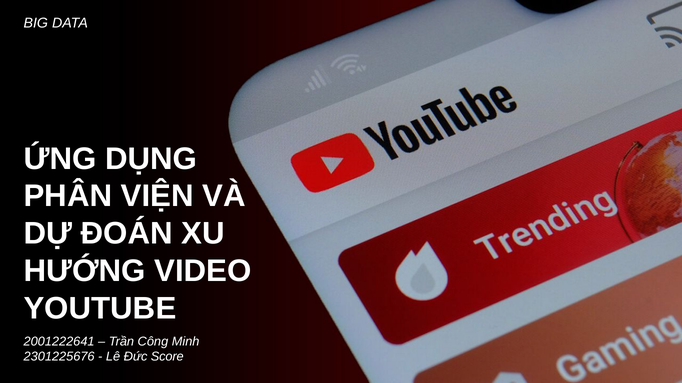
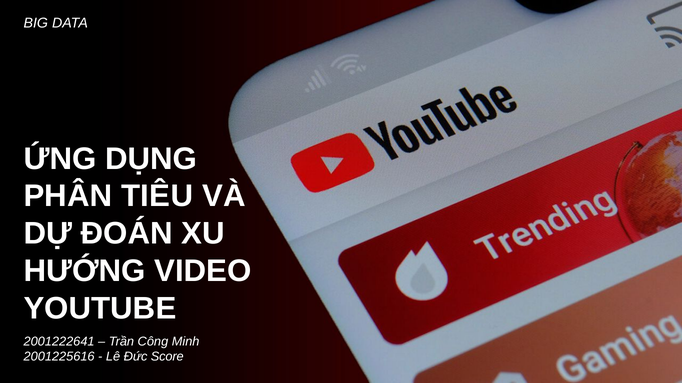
VIỆN: VIỆN -> TIÊU
2301225676: 2301225676 -> 2001225616
